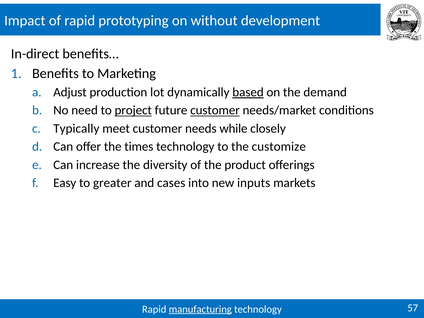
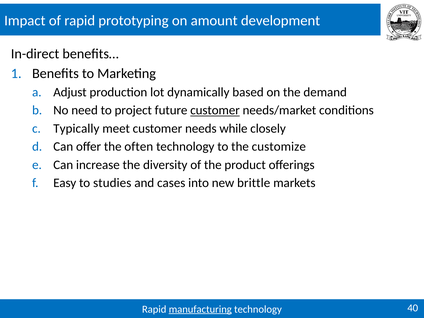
without: without -> amount
based underline: present -> none
project underline: present -> none
times: times -> often
greater: greater -> studies
inputs: inputs -> brittle
57: 57 -> 40
